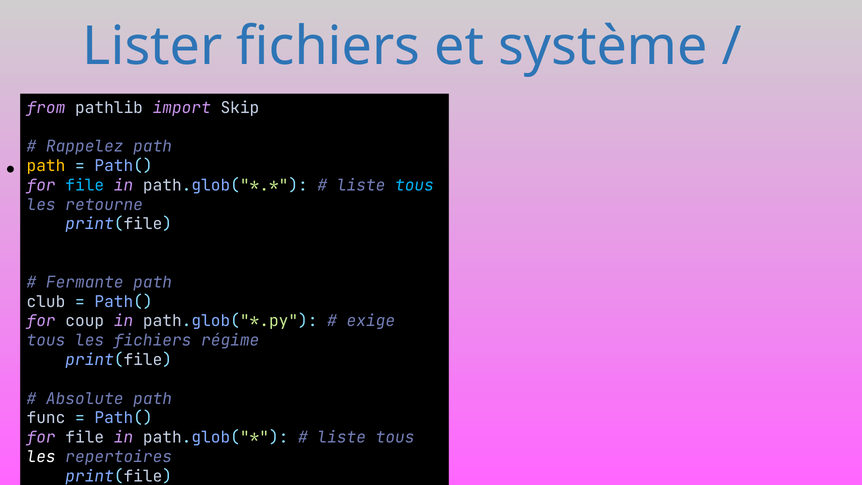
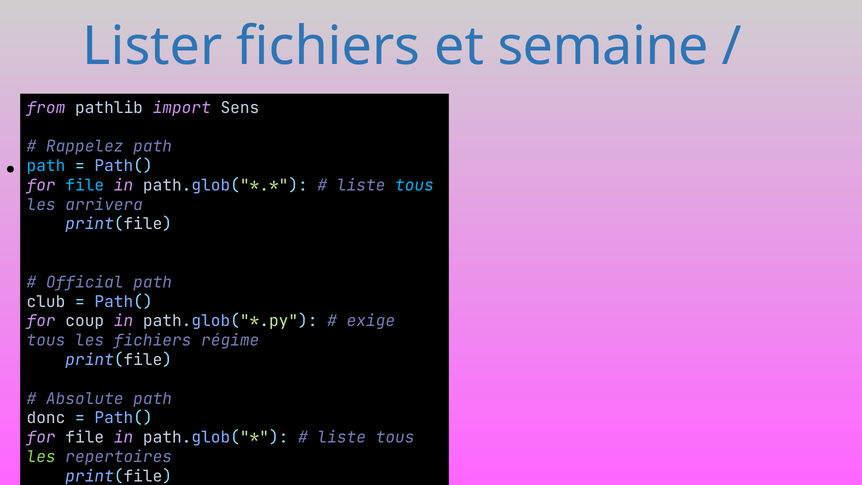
système: système -> semaine
Skip: Skip -> Sens
path at (46, 166) colour: yellow -> light blue
retourne: retourne -> arrivera
Fermante: Fermante -> Official
func: func -> donc
les at (41, 457) colour: white -> light green
